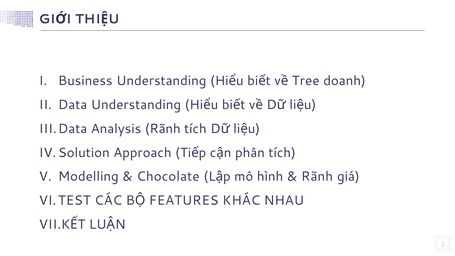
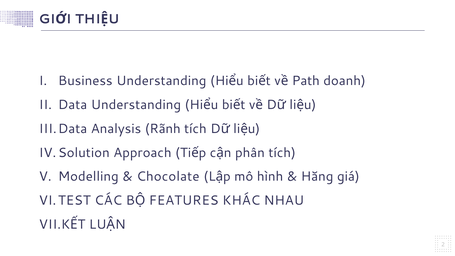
Tree: Tree -> Path
Rãnh at (317, 177): Rãnh -> Hăng
